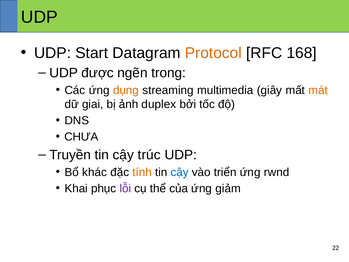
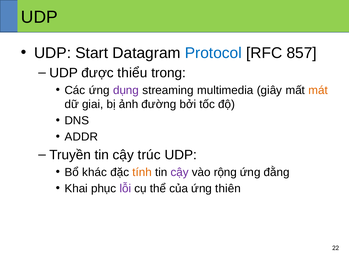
Protocol colour: orange -> blue
168: 168 -> 857
ngẽn: ngẽn -> thiểu
dụng colour: orange -> purple
duplex: duplex -> đường
CHƯA: CHƯA -> ADDR
cậy at (180, 172) colour: blue -> purple
triển: triển -> rộng
rwnd: rwnd -> đằng
giảm: giảm -> thiên
